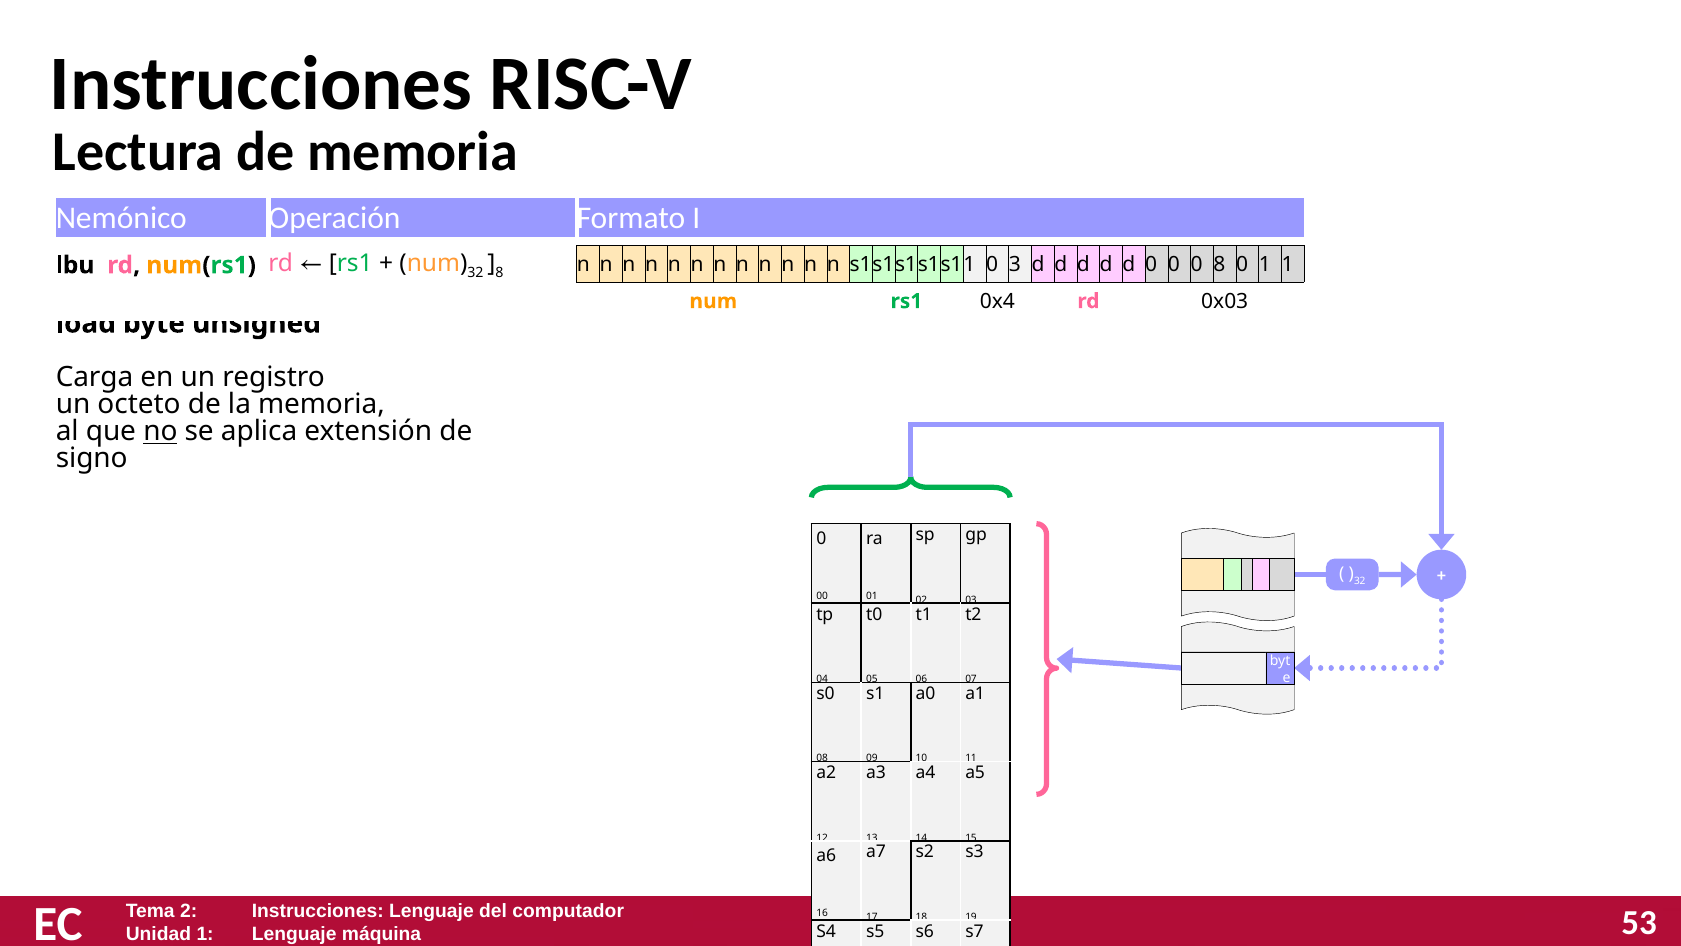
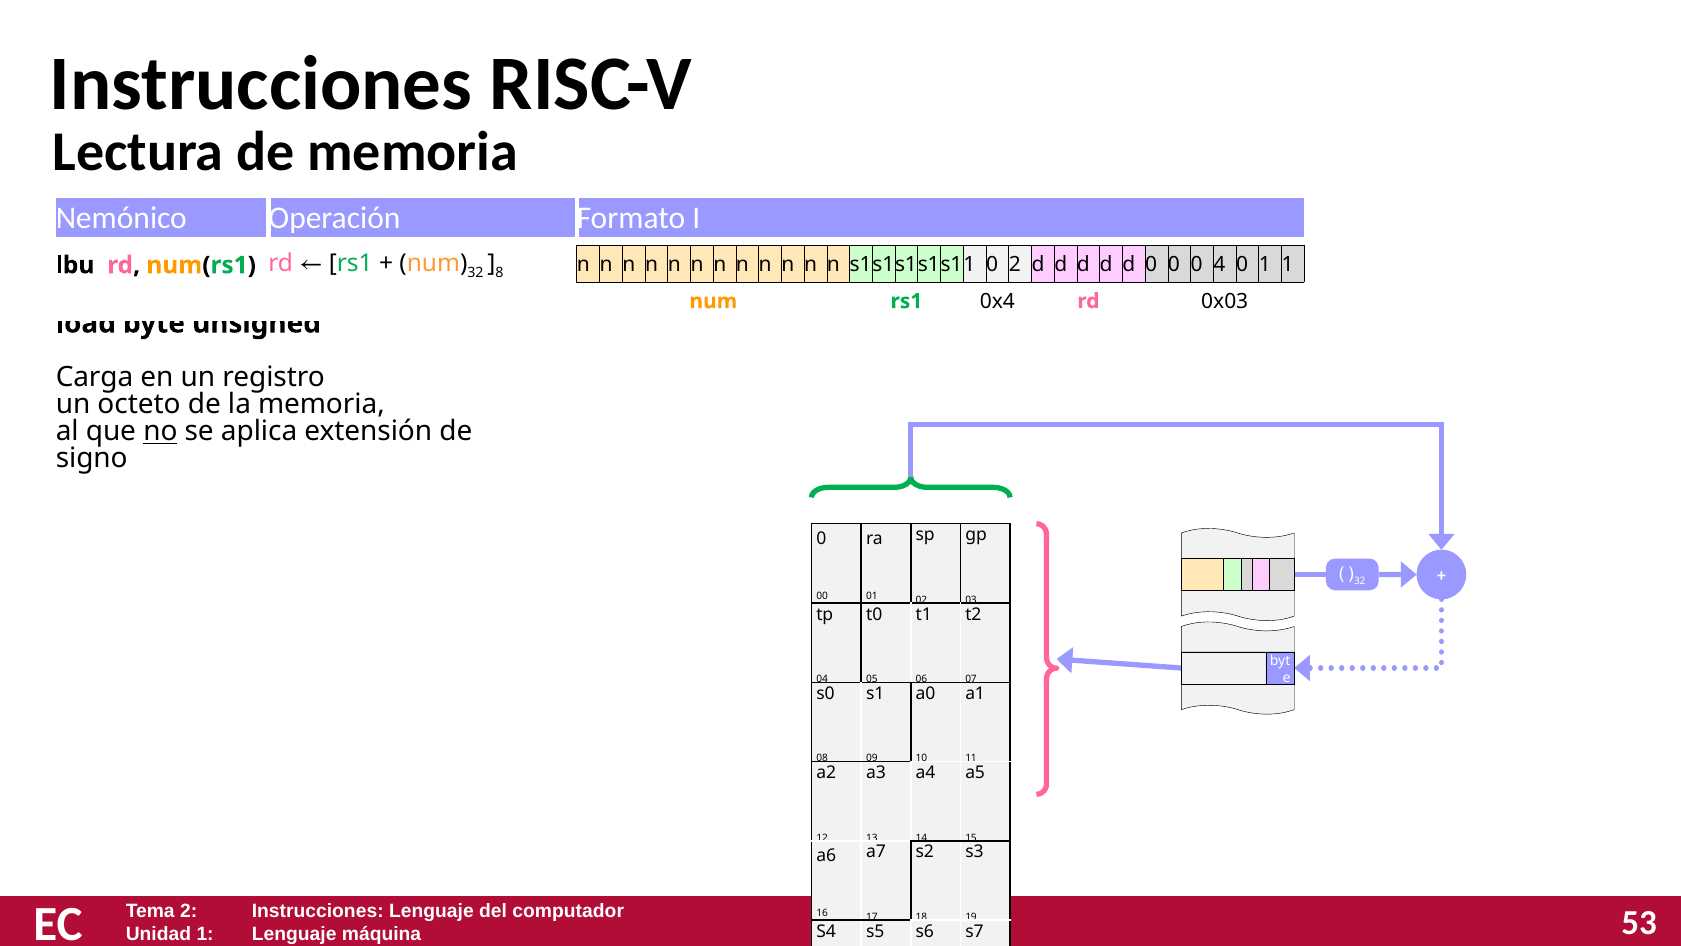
0 3: 3 -> 2
0 8: 8 -> 4
